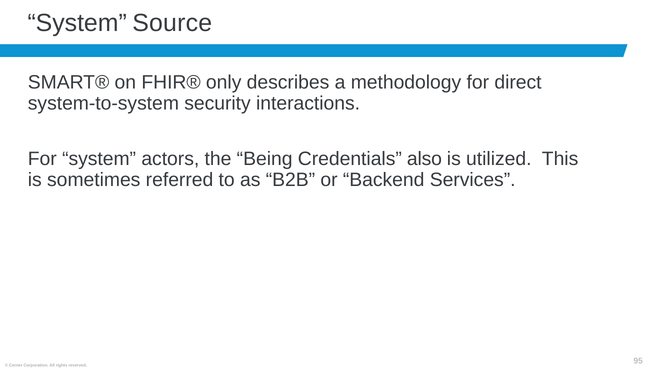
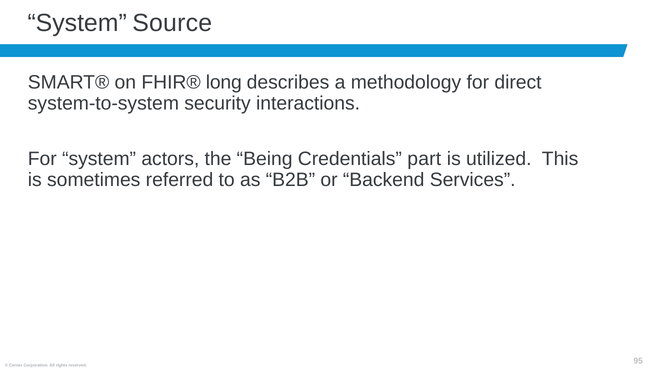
only: only -> long
also: also -> part
